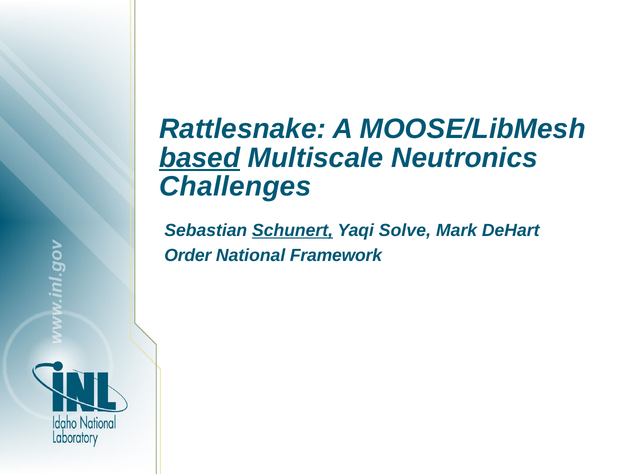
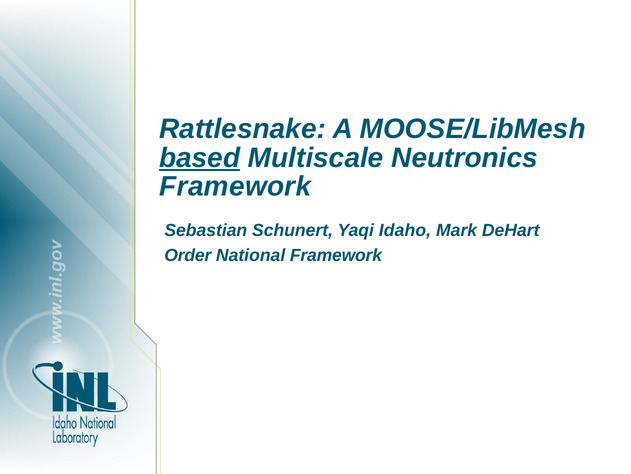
Challenges at (235, 186): Challenges -> Framework
Schunert underline: present -> none
Solve: Solve -> Idaho
